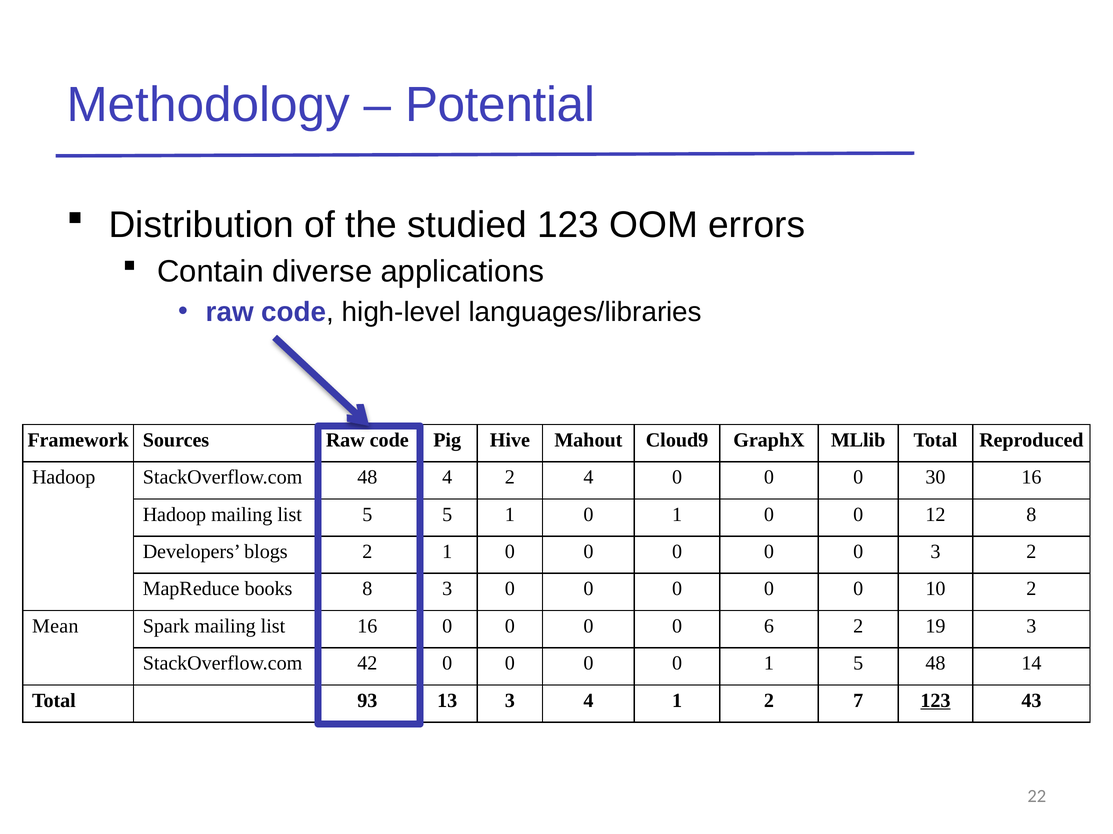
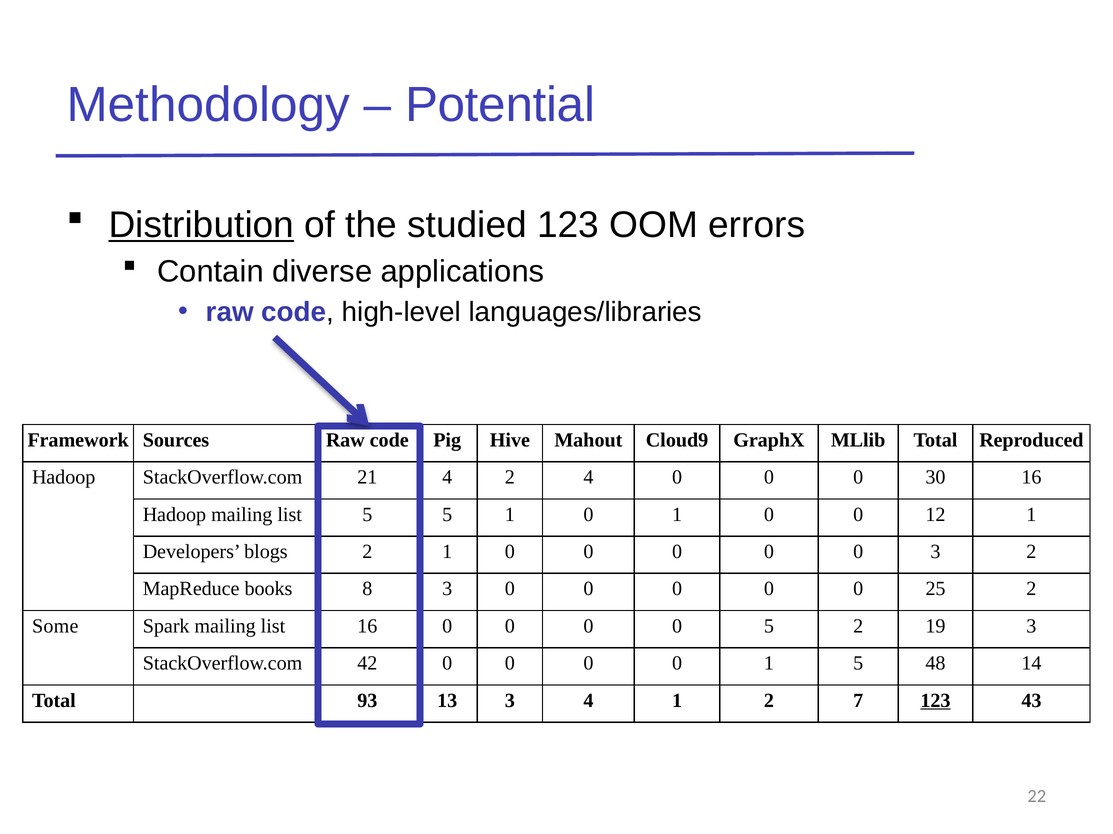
Distribution underline: none -> present
StackOverflow.com 48: 48 -> 21
12 8: 8 -> 1
10: 10 -> 25
Mean: Mean -> Some
0 6: 6 -> 5
